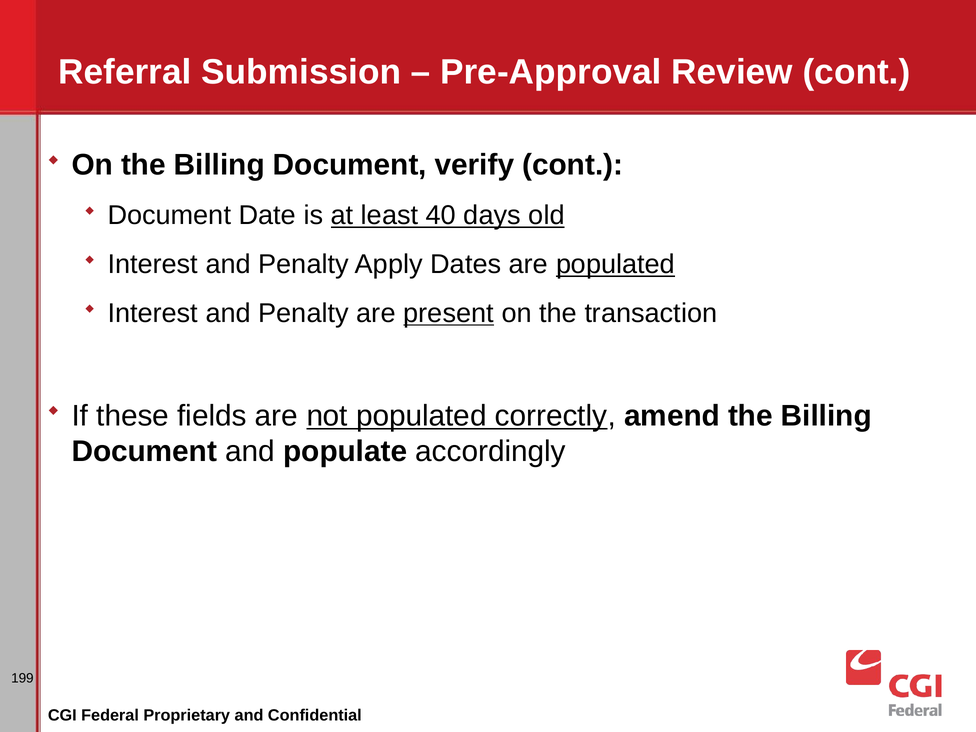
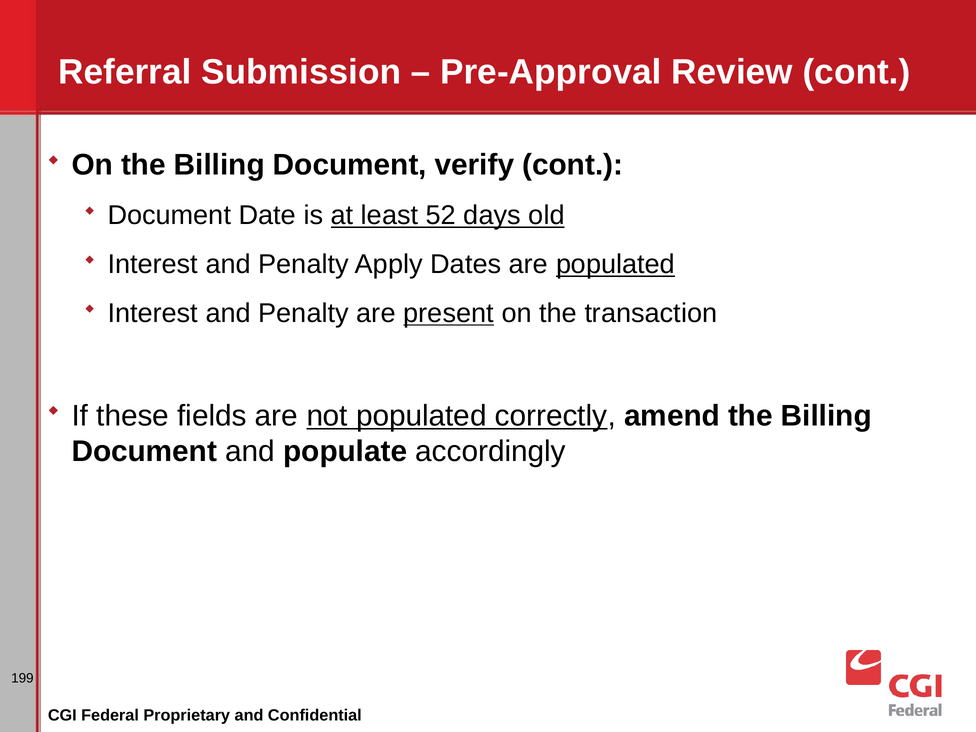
40: 40 -> 52
